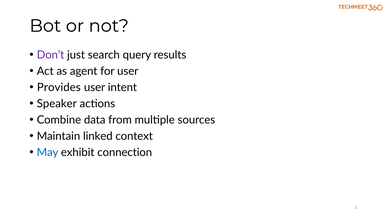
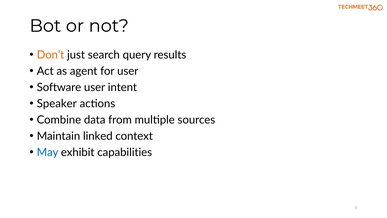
Don’t colour: purple -> orange
Provides: Provides -> Software
connection: connection -> capabilities
